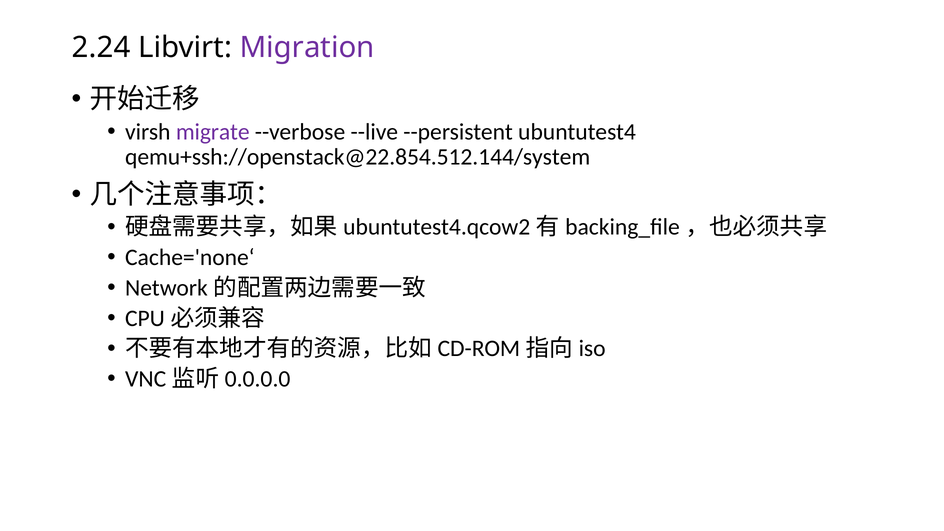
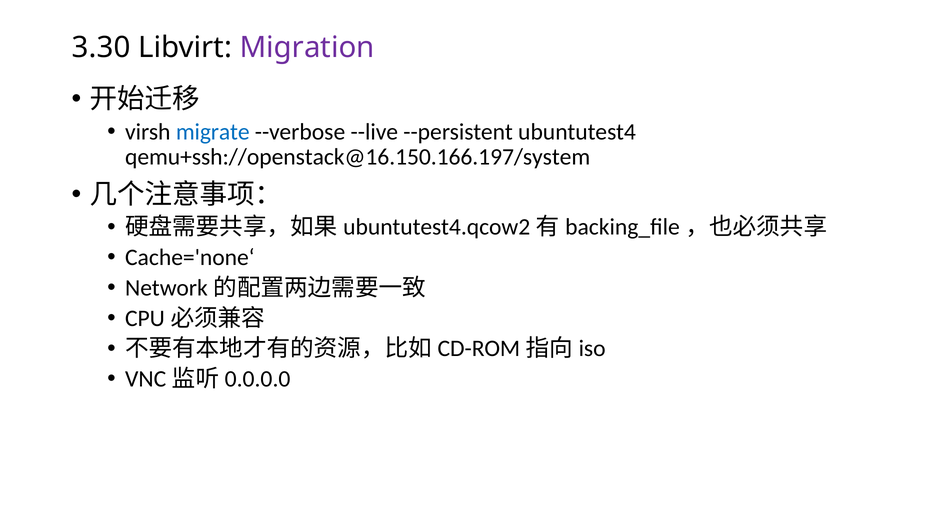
2.24: 2.24 -> 3.30
migrate colour: purple -> blue
qemu+ssh://openstack@22.854.512.144/system: qemu+ssh://openstack@22.854.512.144/system -> qemu+ssh://openstack@16.150.166.197/system
